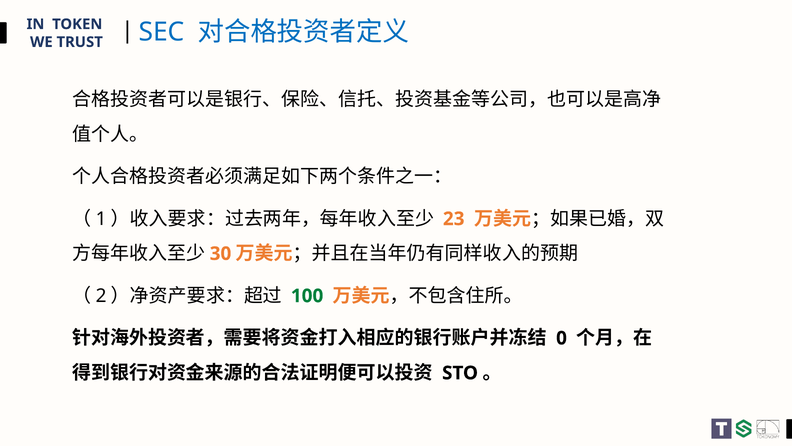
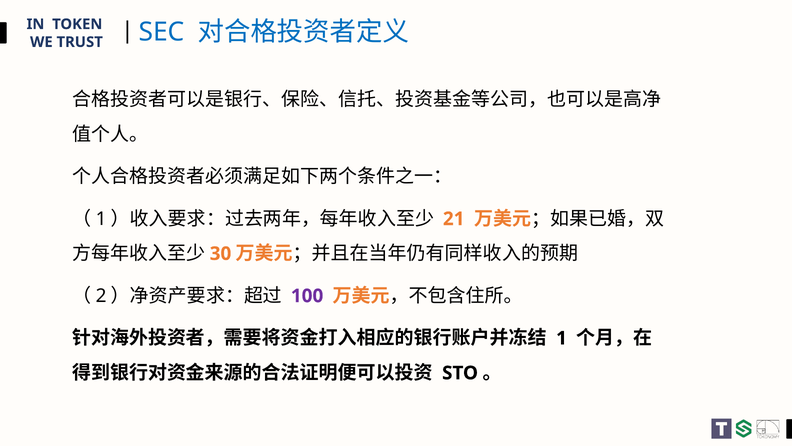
23: 23 -> 21
100 colour: green -> purple
0 at (562, 338): 0 -> 1
